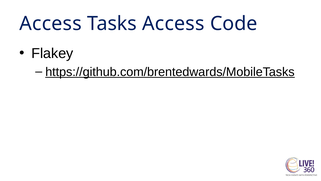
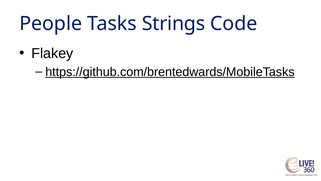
Access at (51, 24): Access -> People
Tasks Access: Access -> Strings
